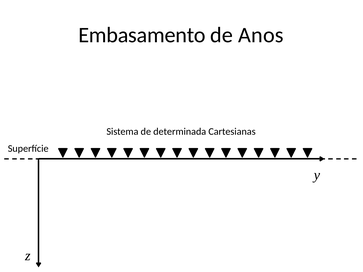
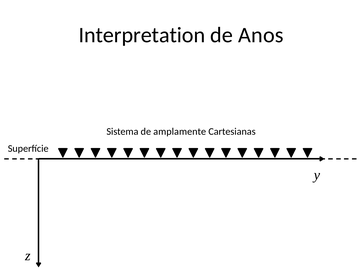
Embasamento: Embasamento -> Interpretation
determinada: determinada -> amplamente
